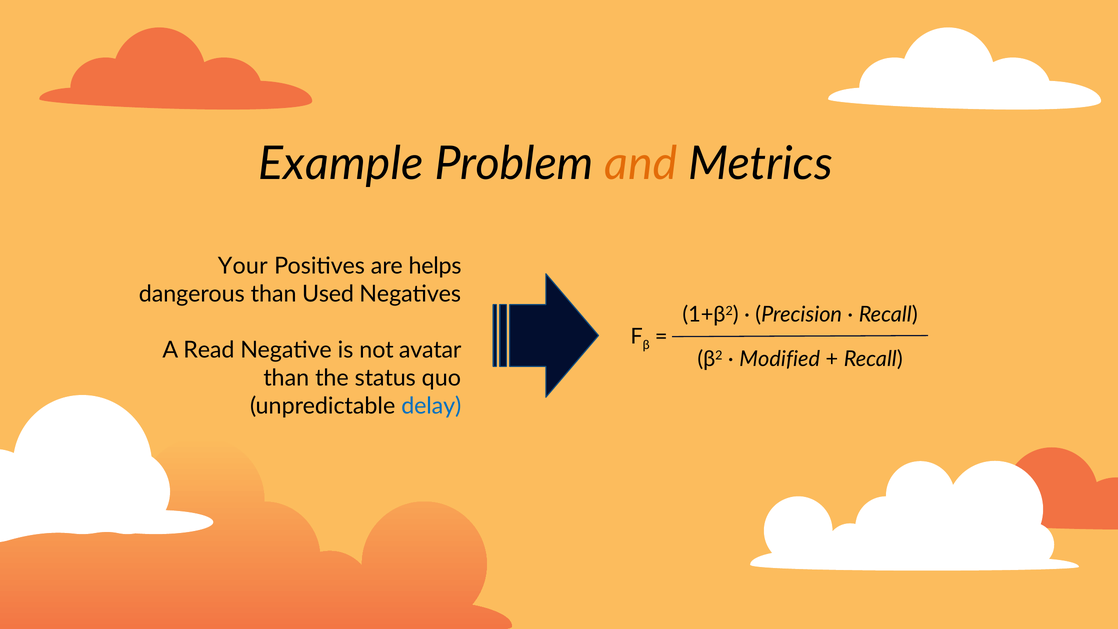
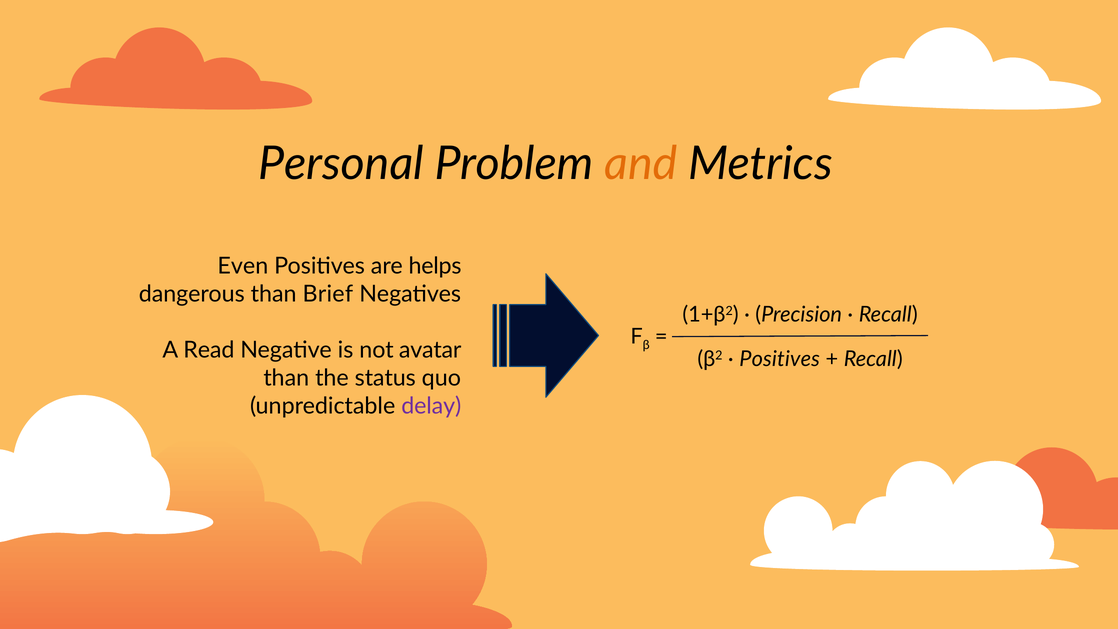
Example: Example -> Personal
Your: Your -> Even
Used: Used -> Brief
Modified at (780, 359): Modified -> Positives
delay colour: blue -> purple
